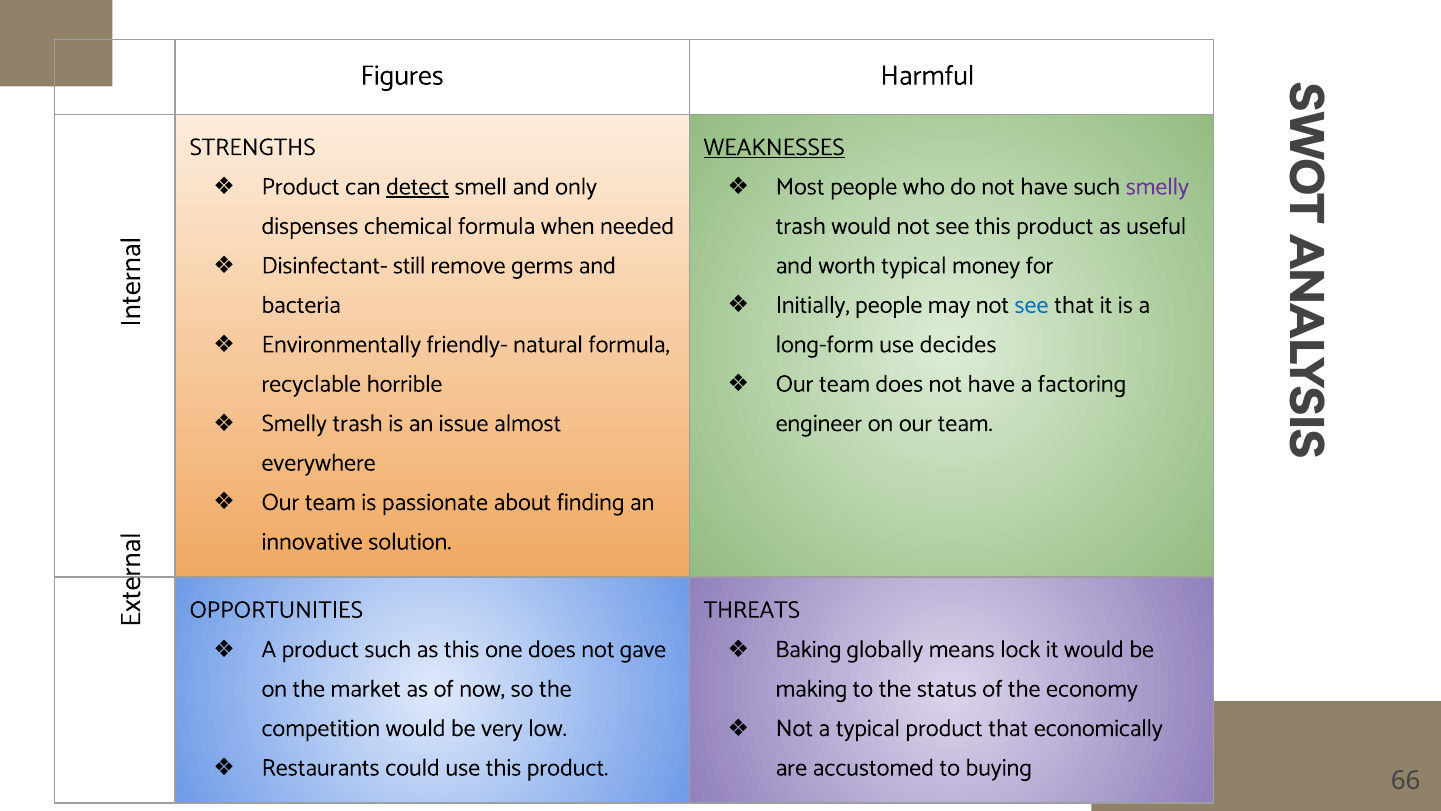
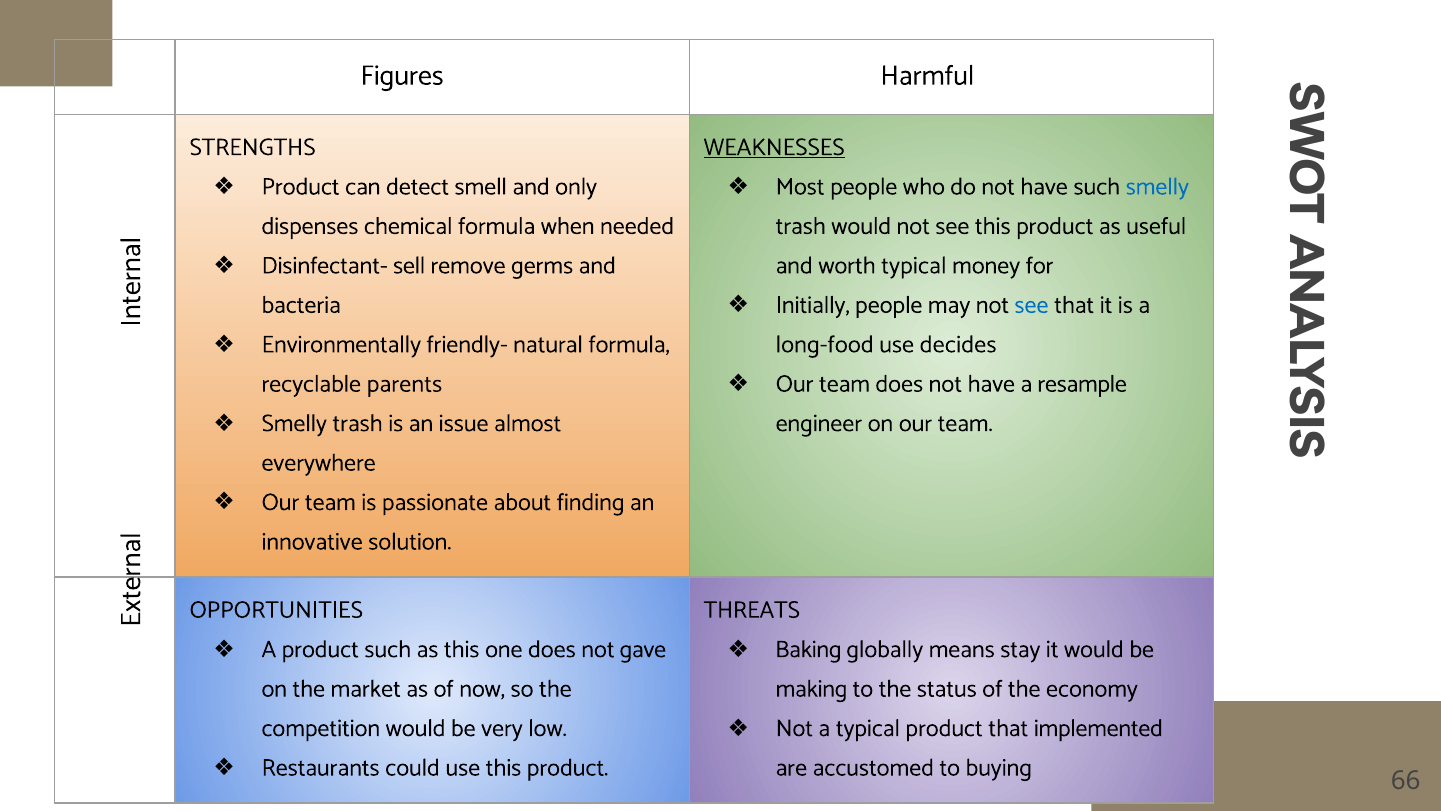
detect underline: present -> none
smelly at (1157, 186) colour: purple -> blue
still: still -> sell
long-form: long-form -> long-food
factoring: factoring -> resample
horrible: horrible -> parents
lock: lock -> stay
economically: economically -> implemented
